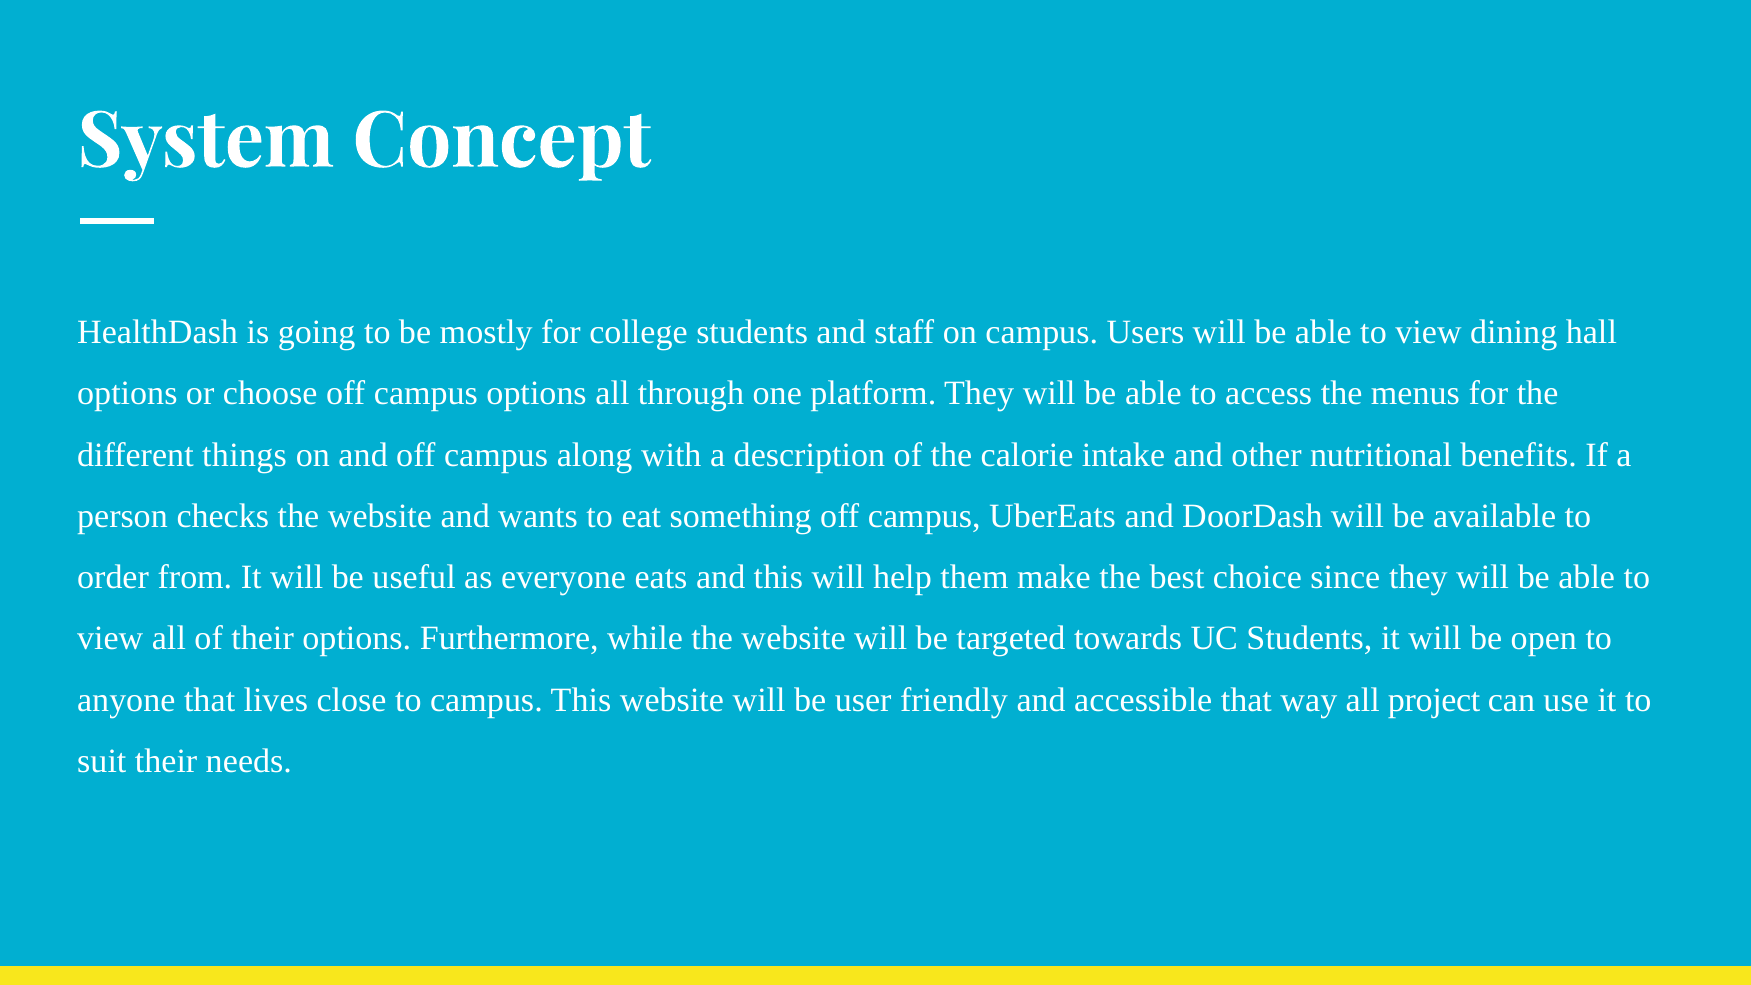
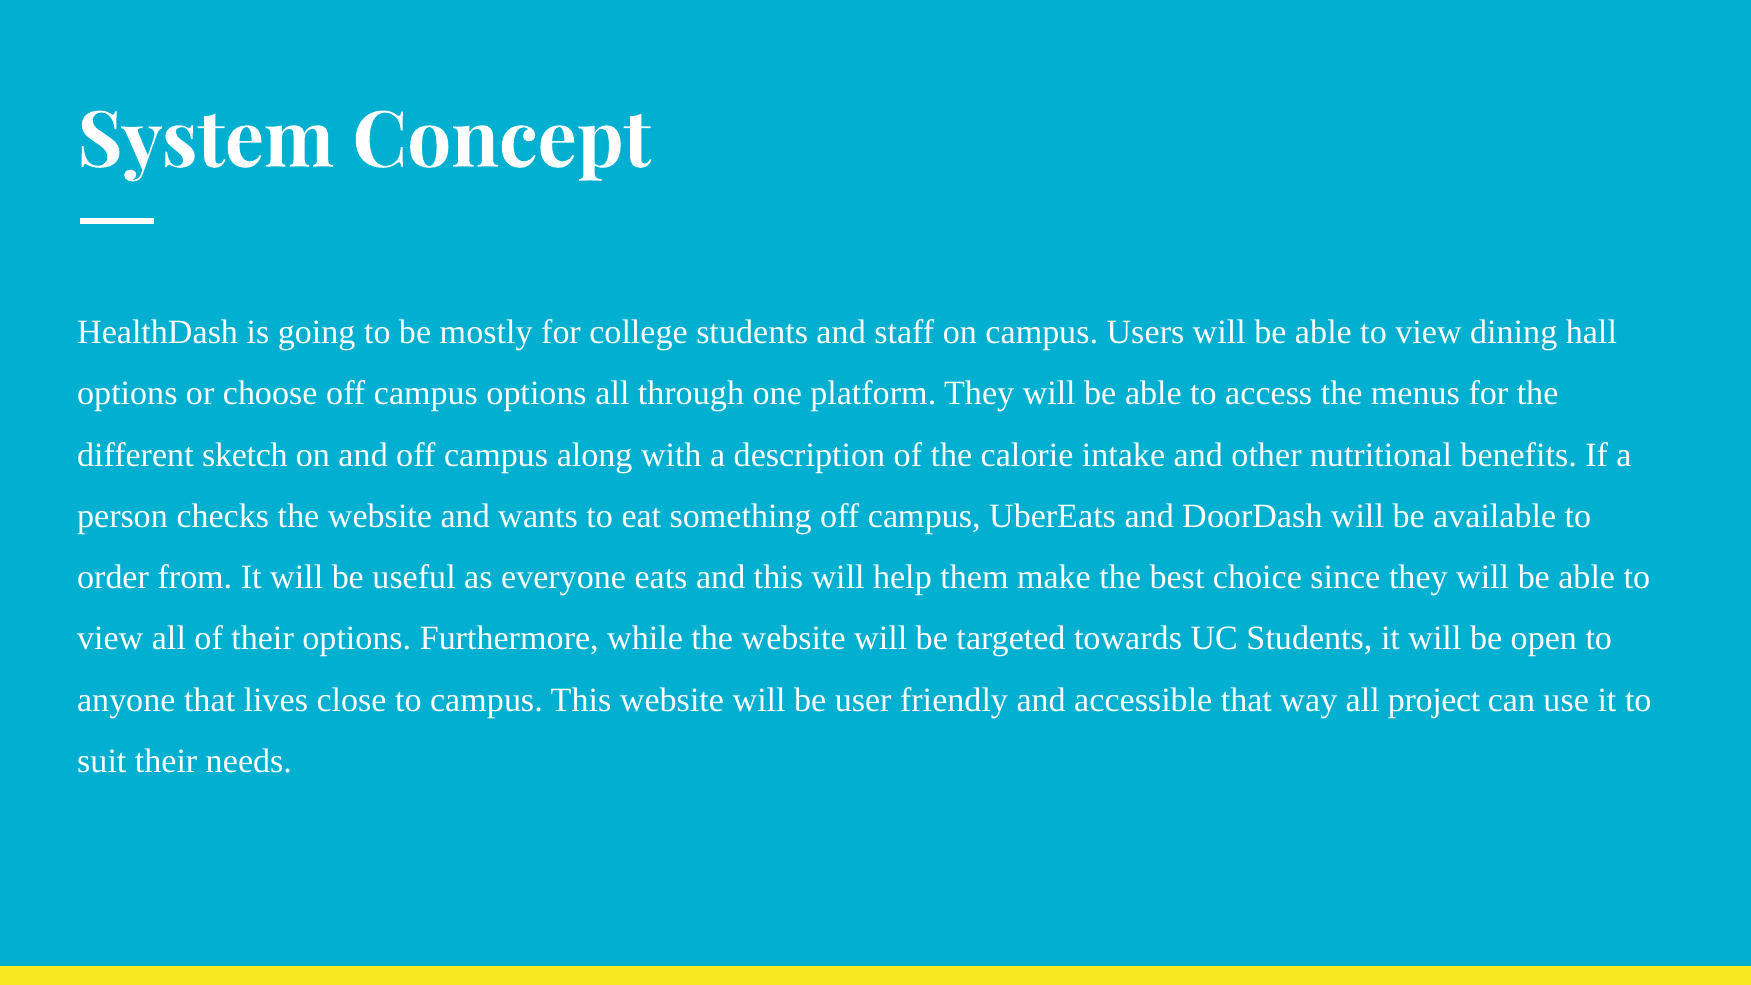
things: things -> sketch
